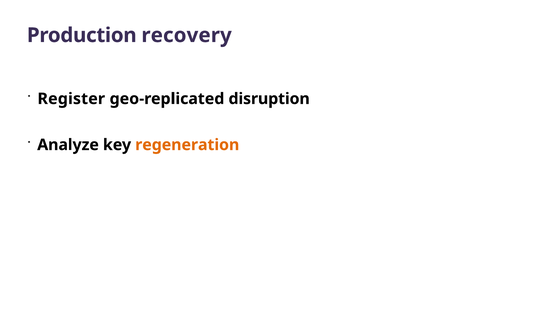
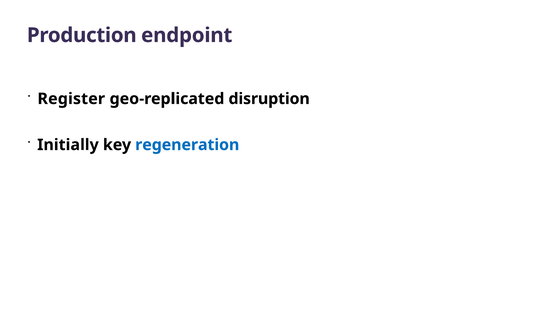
recovery: recovery -> endpoint
Analyze: Analyze -> Initially
regeneration colour: orange -> blue
